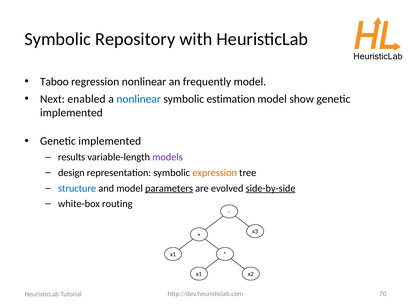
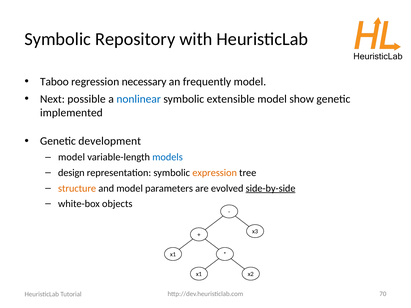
regression nonlinear: nonlinear -> necessary
enabled: enabled -> possible
estimation: estimation -> extensible
implemented at (110, 141): implemented -> development
results at (72, 157): results -> model
models colour: purple -> blue
structure colour: blue -> orange
parameters underline: present -> none
routing: routing -> objects
